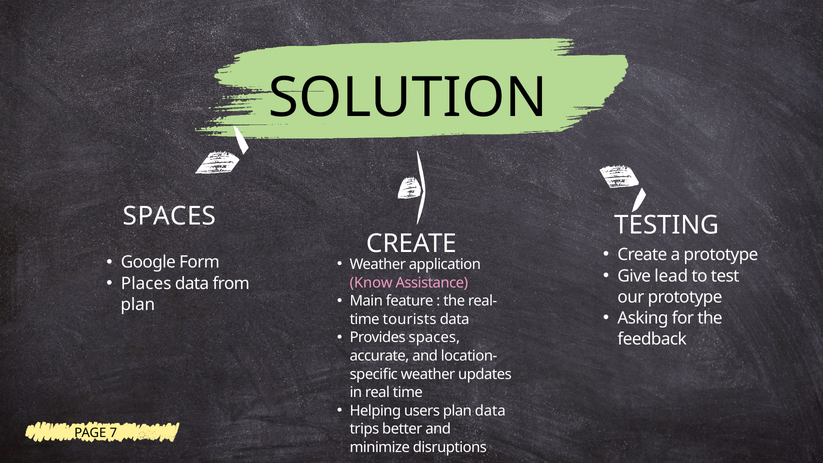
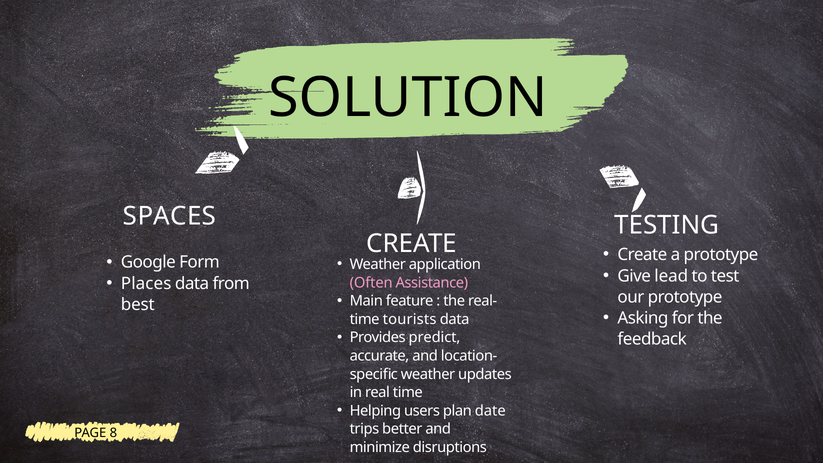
Know: Know -> Often
plan at (138, 305): plan -> best
Provides spaces: spaces -> predict
plan data: data -> date
7: 7 -> 8
